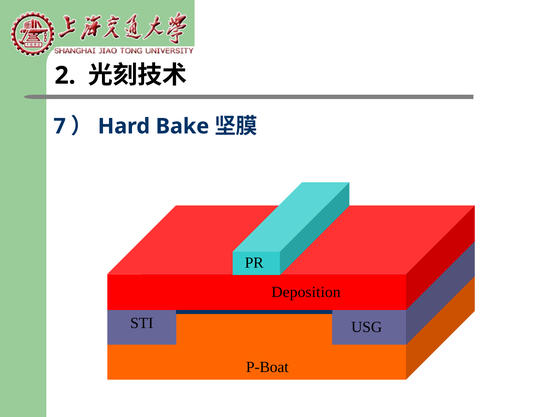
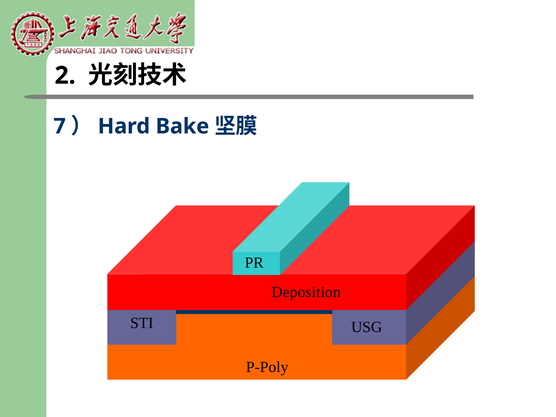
P-Boat: P-Boat -> P-Poly
